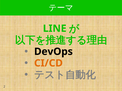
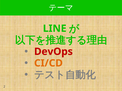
DevOps colour: black -> red
